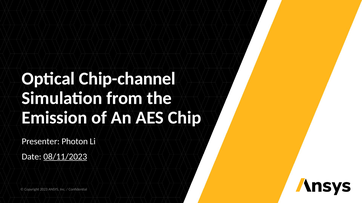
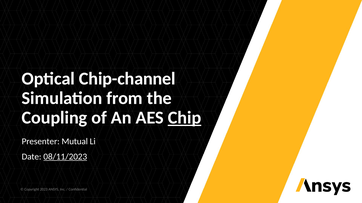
Emission: Emission -> Coupling
Chip underline: none -> present
Photon: Photon -> Mutual
